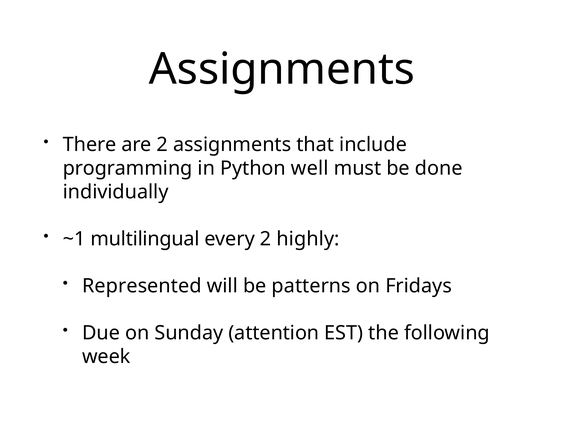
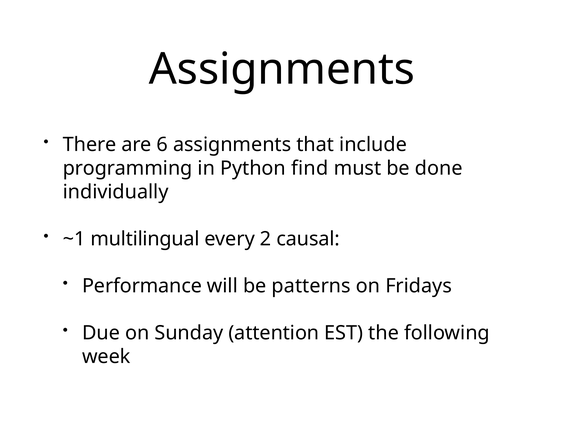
are 2: 2 -> 6
well: well -> find
highly: highly -> causal
Represented: Represented -> Performance
